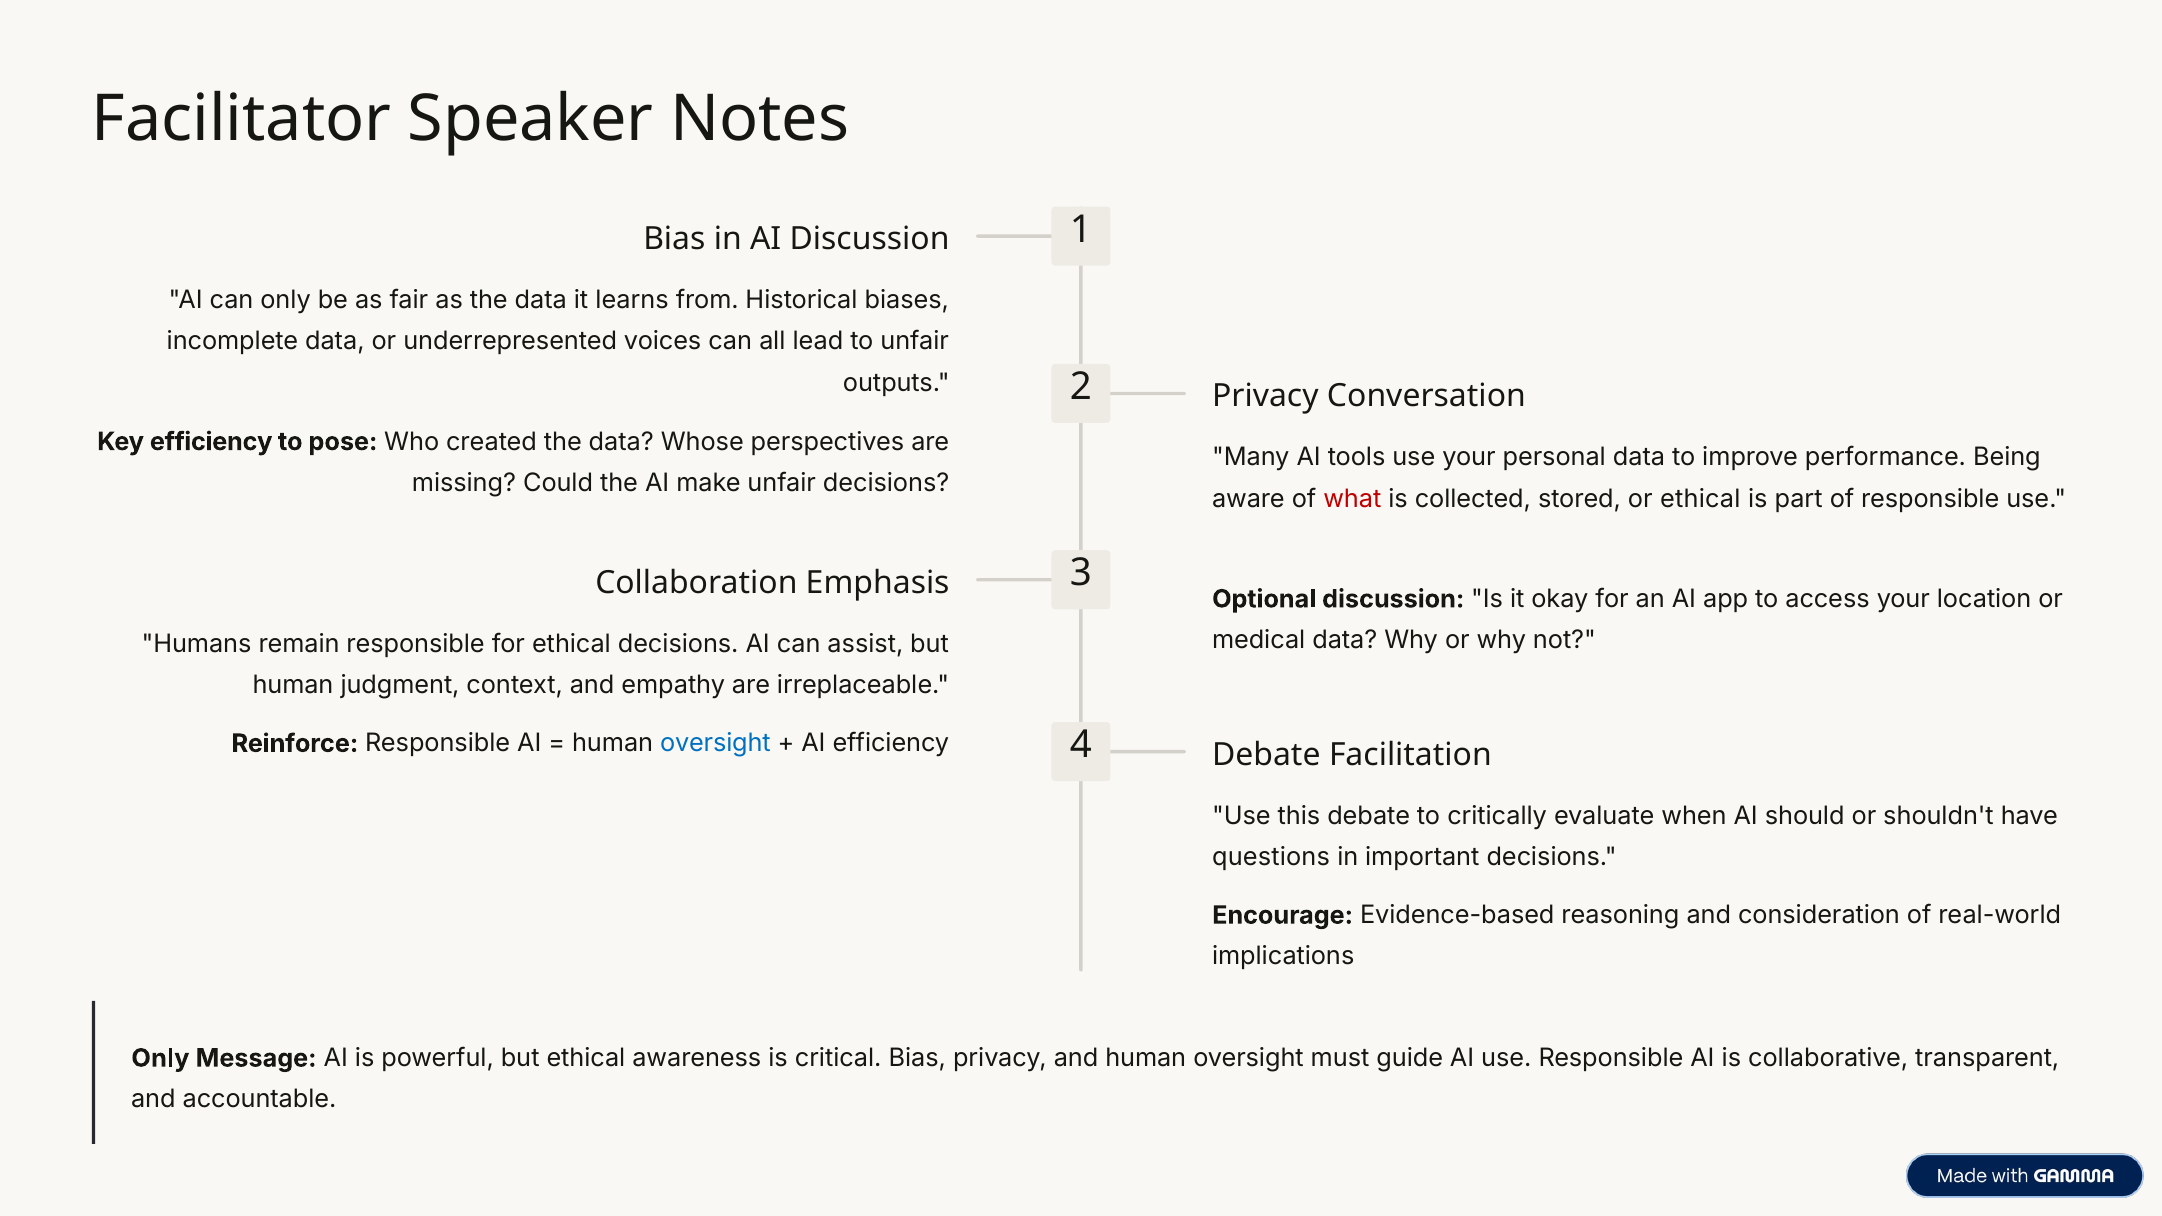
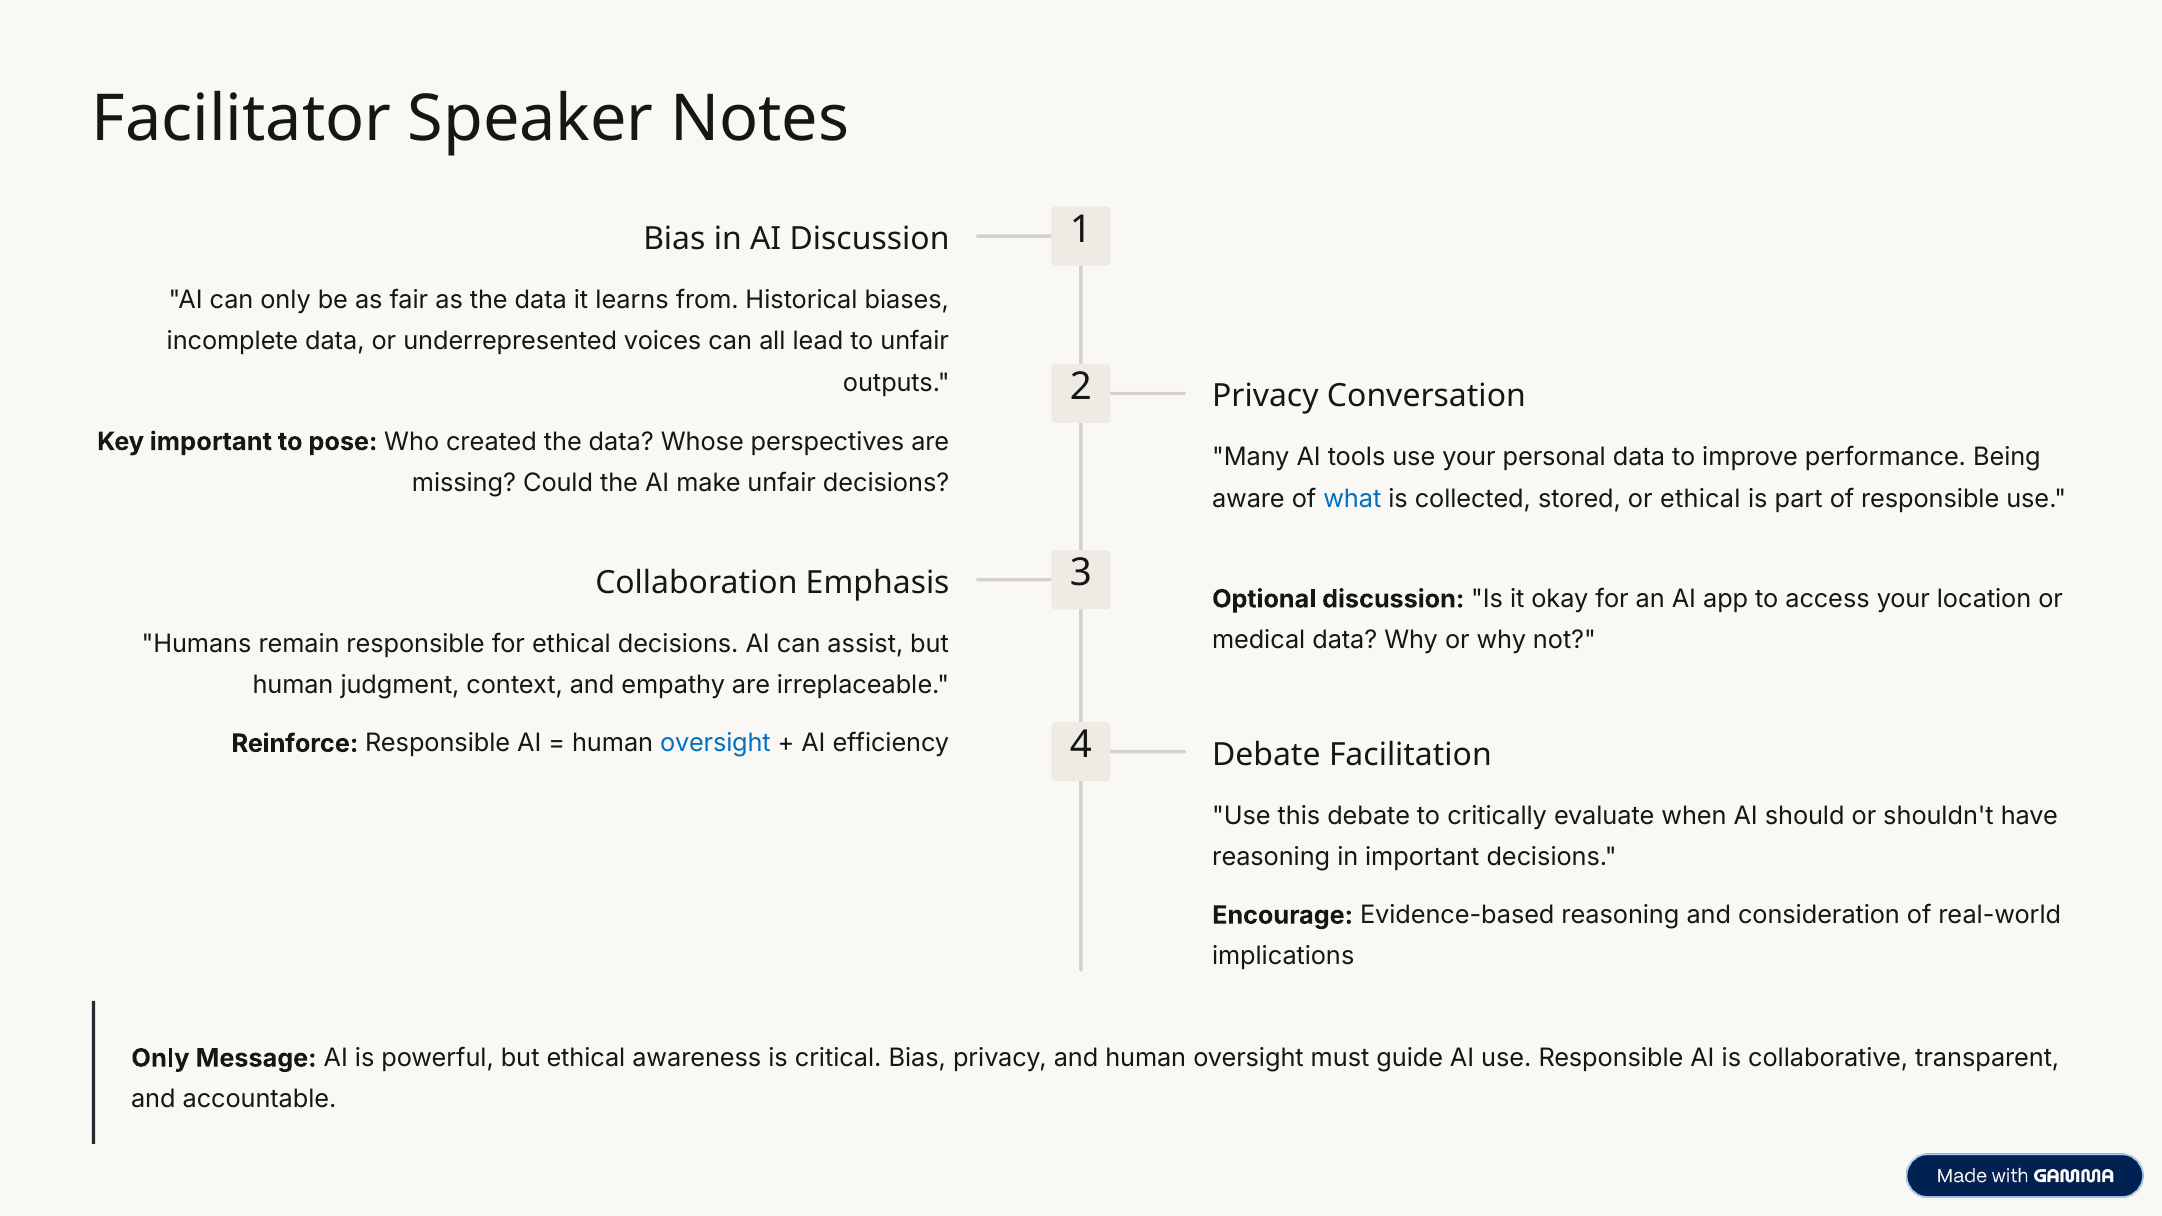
Key efficiency: efficiency -> important
what colour: red -> blue
questions at (1271, 857): questions -> reasoning
